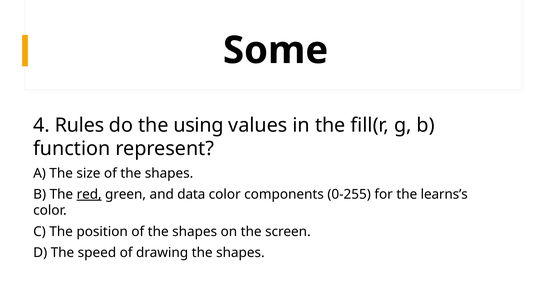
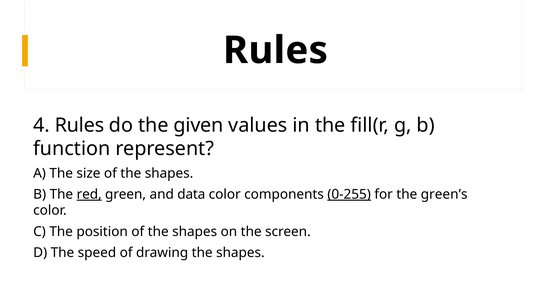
Some at (276, 50): Some -> Rules
using: using -> given
0-255 underline: none -> present
learns’s: learns’s -> green’s
